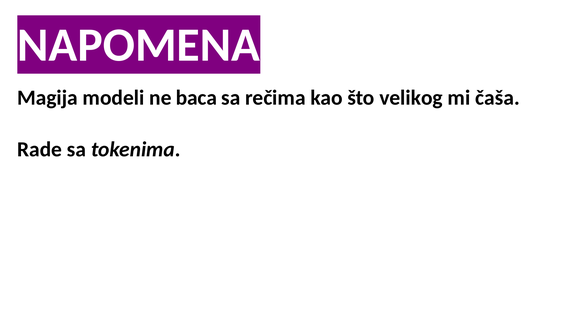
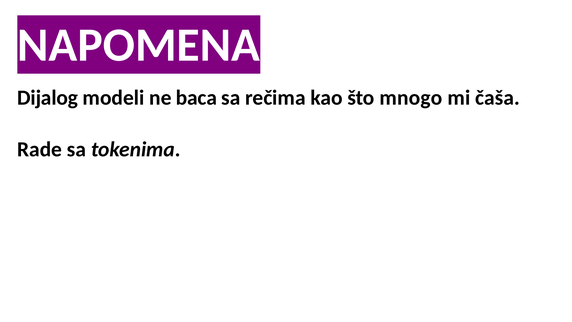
Magija: Magija -> Dijalog
velikog: velikog -> mnogo
